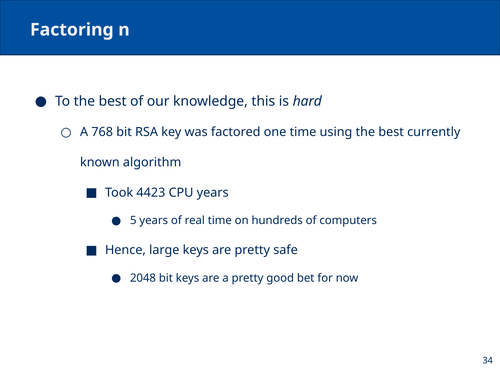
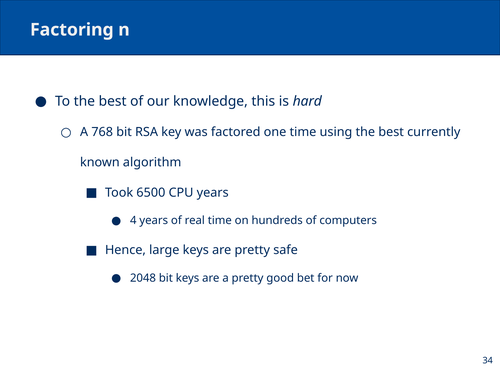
4423: 4423 -> 6500
5: 5 -> 4
